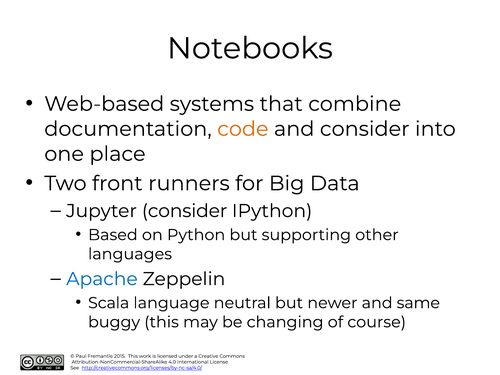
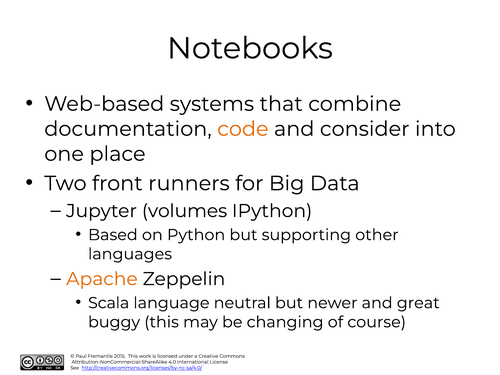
Jupyter consider: consider -> volumes
Apache colour: blue -> orange
same: same -> great
